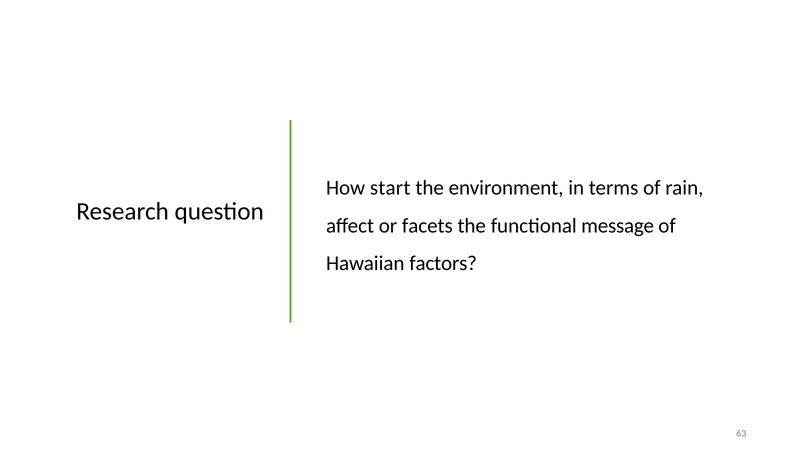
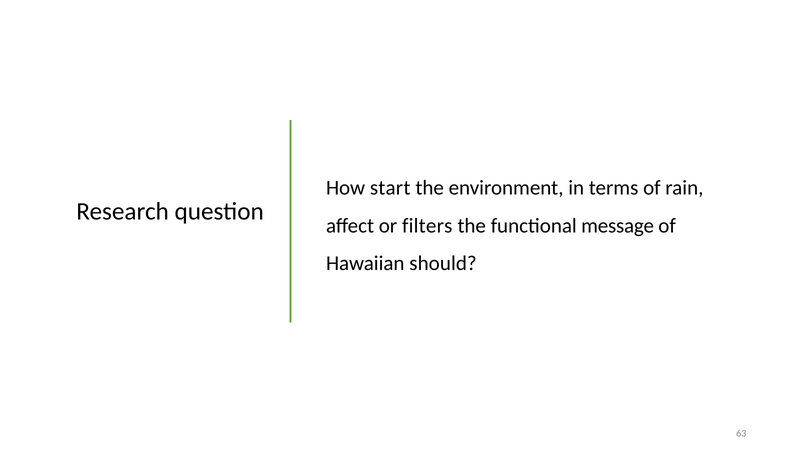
facets: facets -> filters
factors: factors -> should
